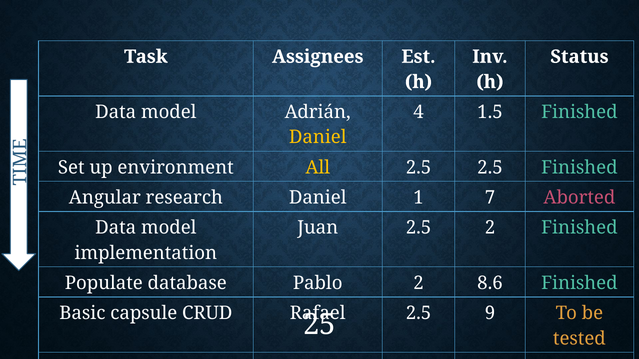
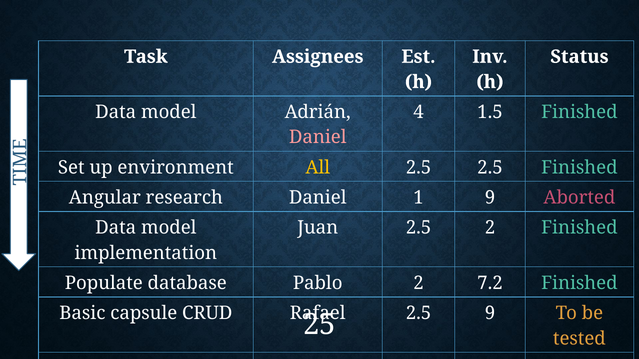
Daniel at (318, 138) colour: yellow -> pink
1 7: 7 -> 9
8.6: 8.6 -> 7.2
